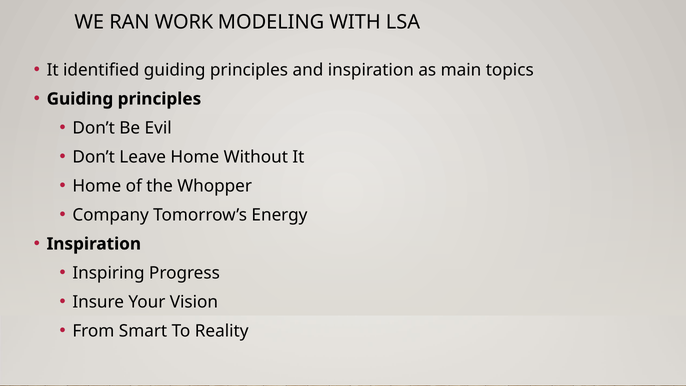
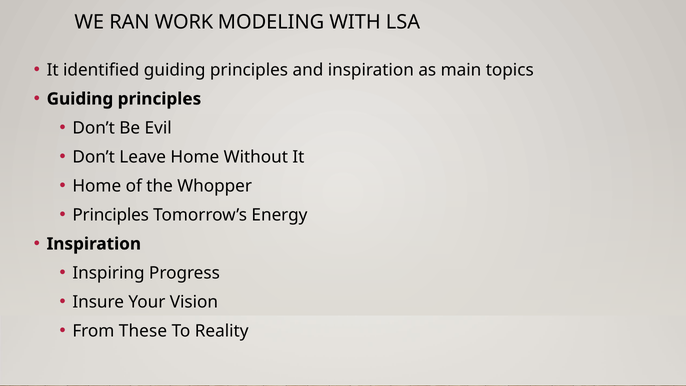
Company at (111, 215): Company -> Principles
Smart: Smart -> These
